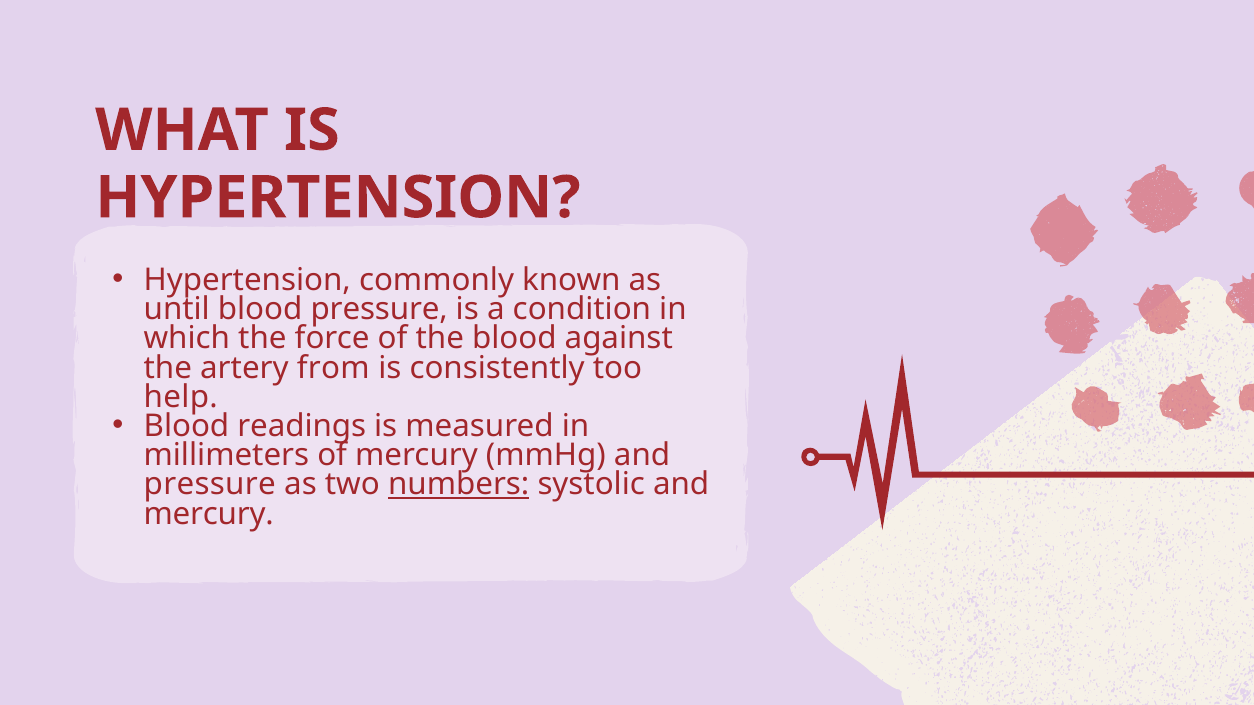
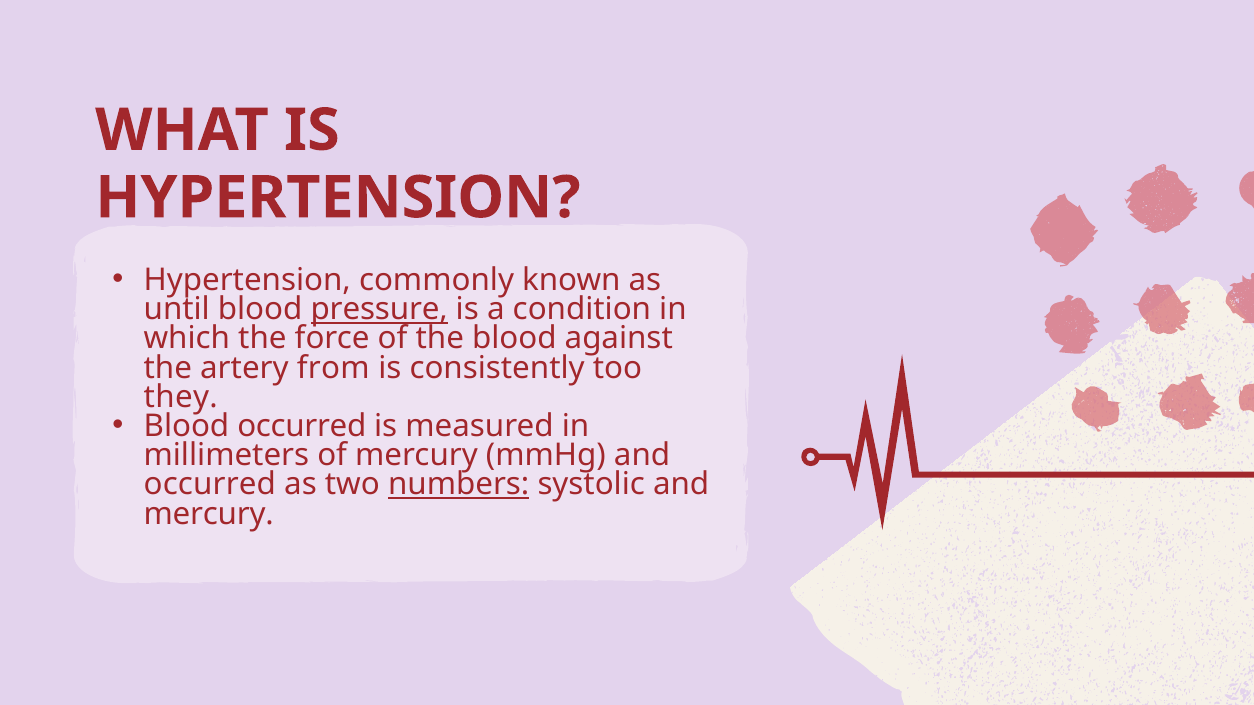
pressure at (379, 309) underline: none -> present
help: help -> they
Blood readings: readings -> occurred
pressure at (210, 485): pressure -> occurred
